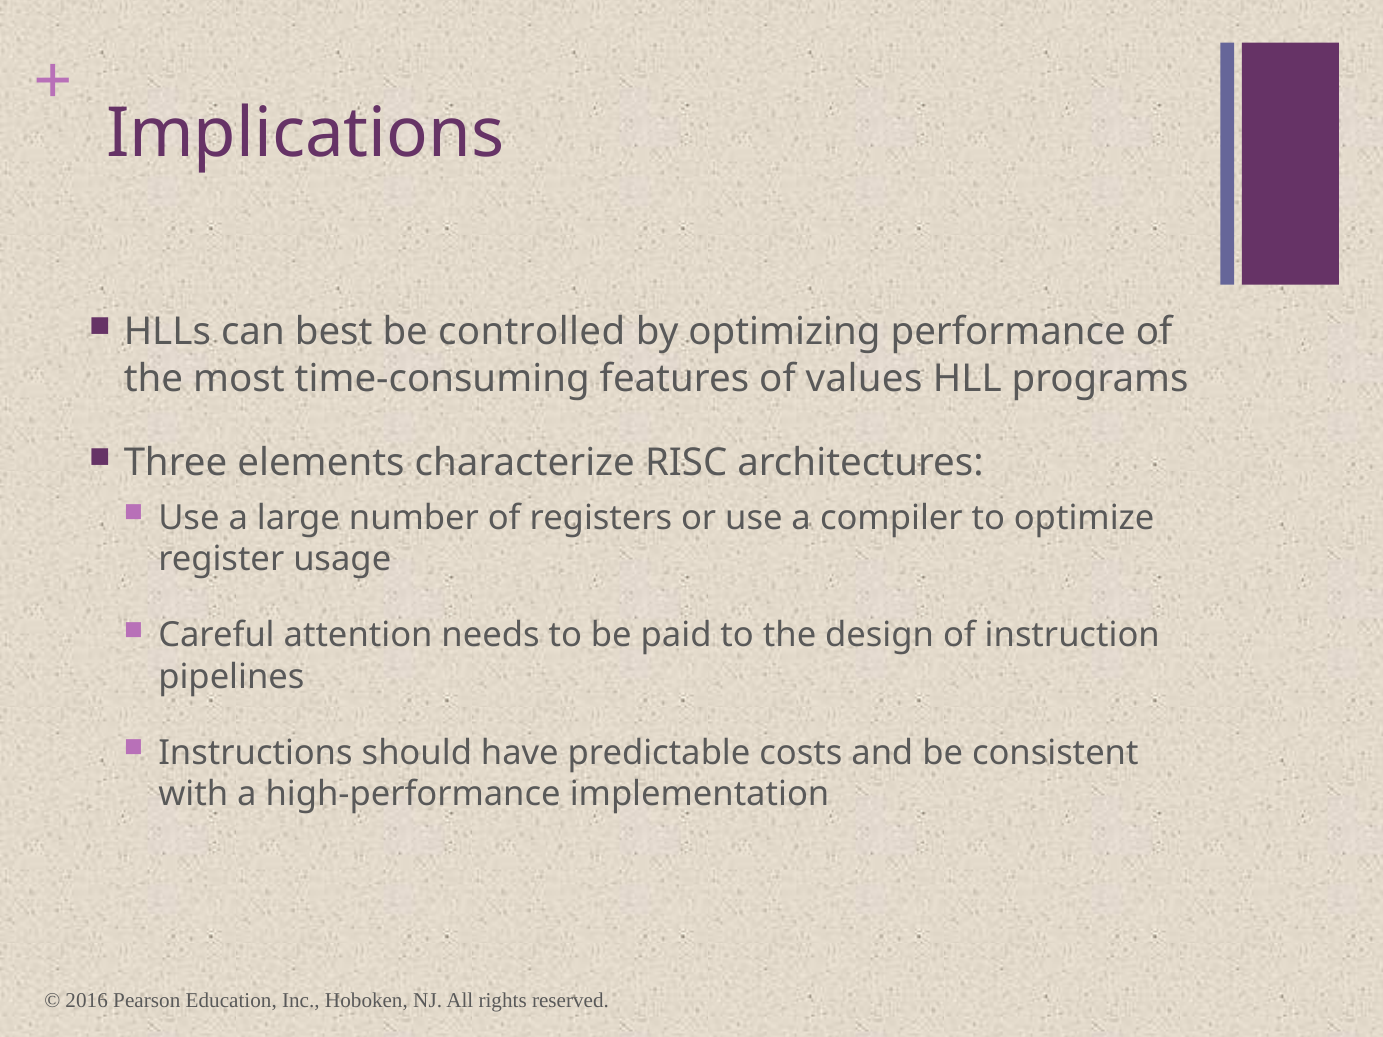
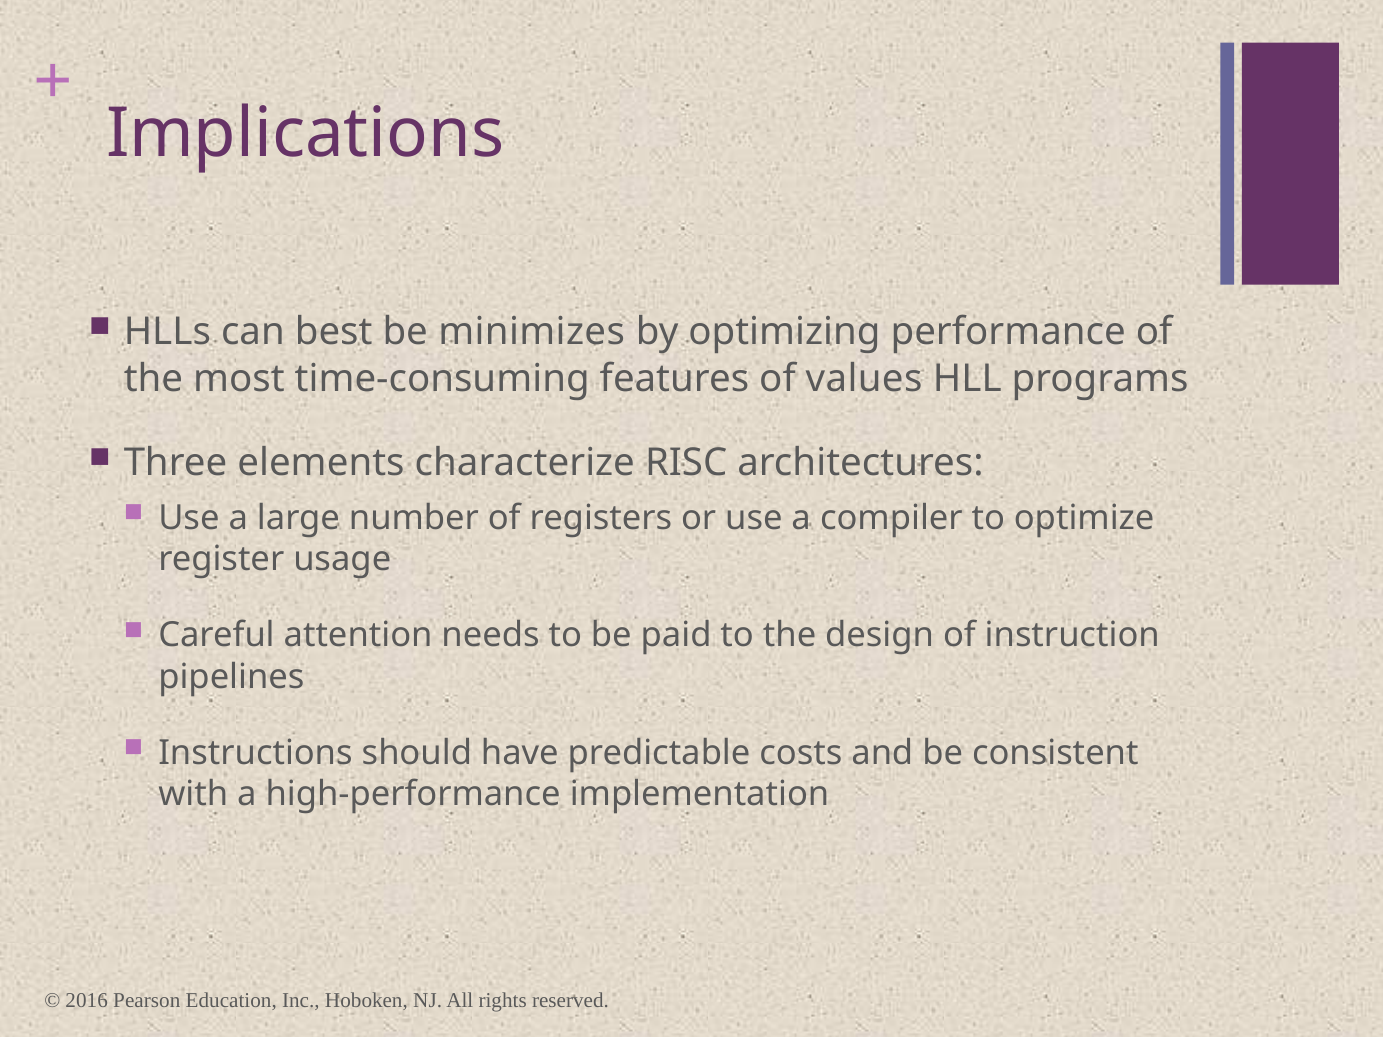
controlled: controlled -> minimizes
